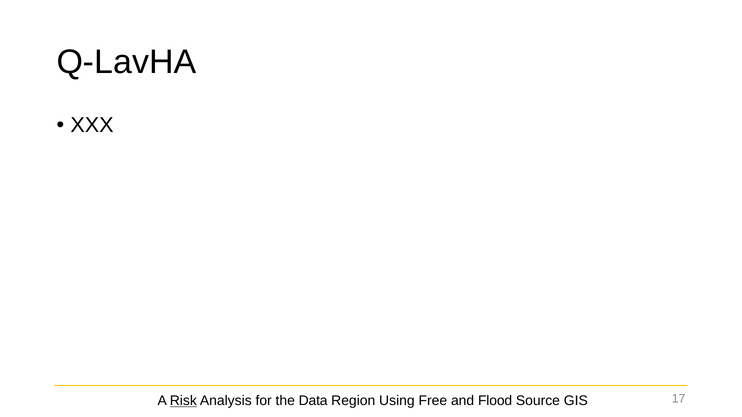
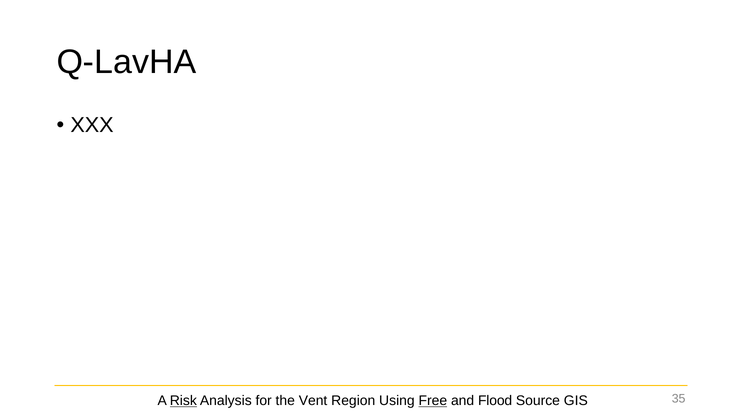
Data: Data -> Vent
Free underline: none -> present
17: 17 -> 35
